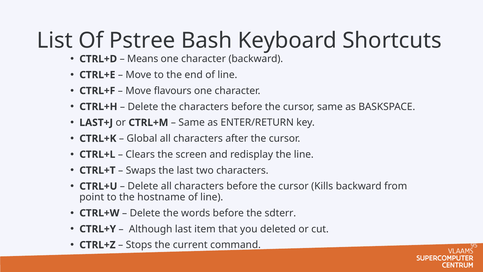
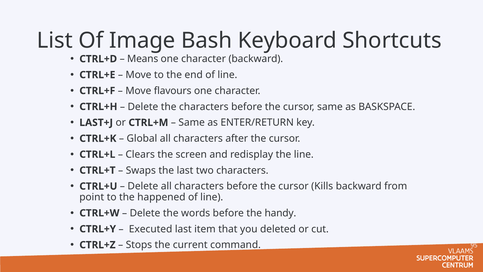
Pstree: Pstree -> Image
hostname: hostname -> happened
sdterr: sdterr -> handy
Although: Although -> Executed
